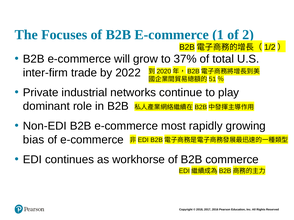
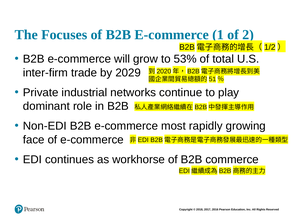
37%: 37% -> 53%
2022: 2022 -> 2029
bias: bias -> face
